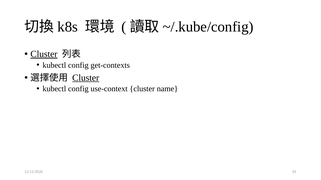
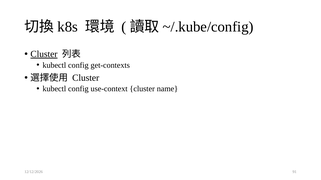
Cluster at (86, 78) underline: present -> none
